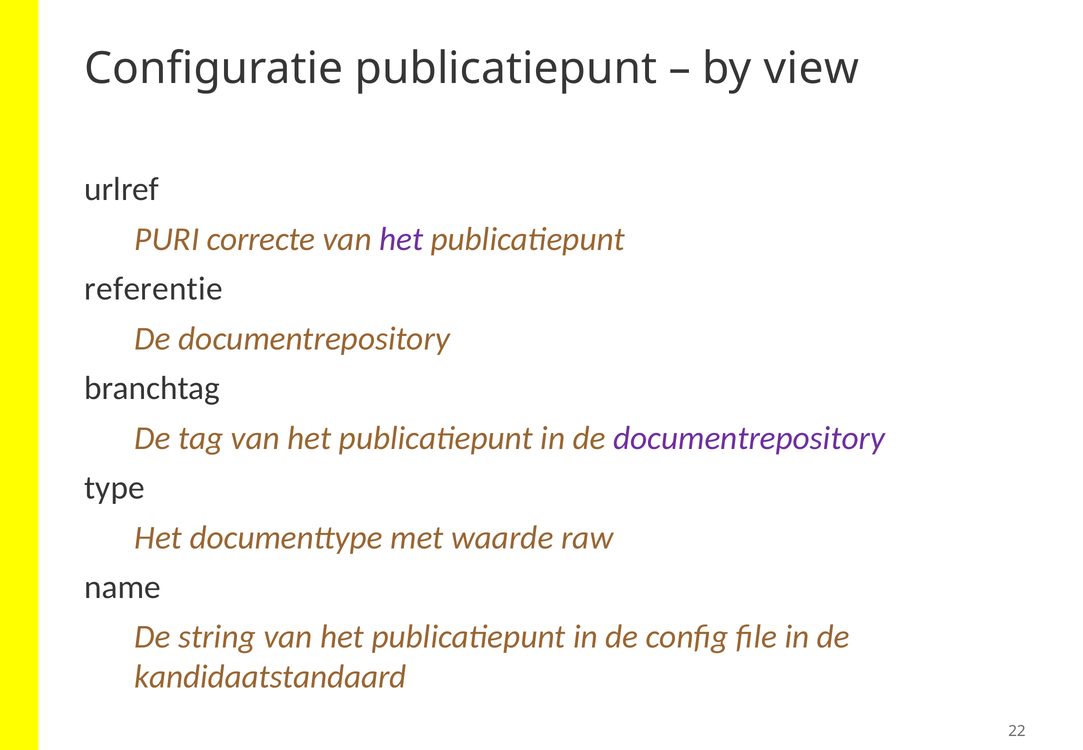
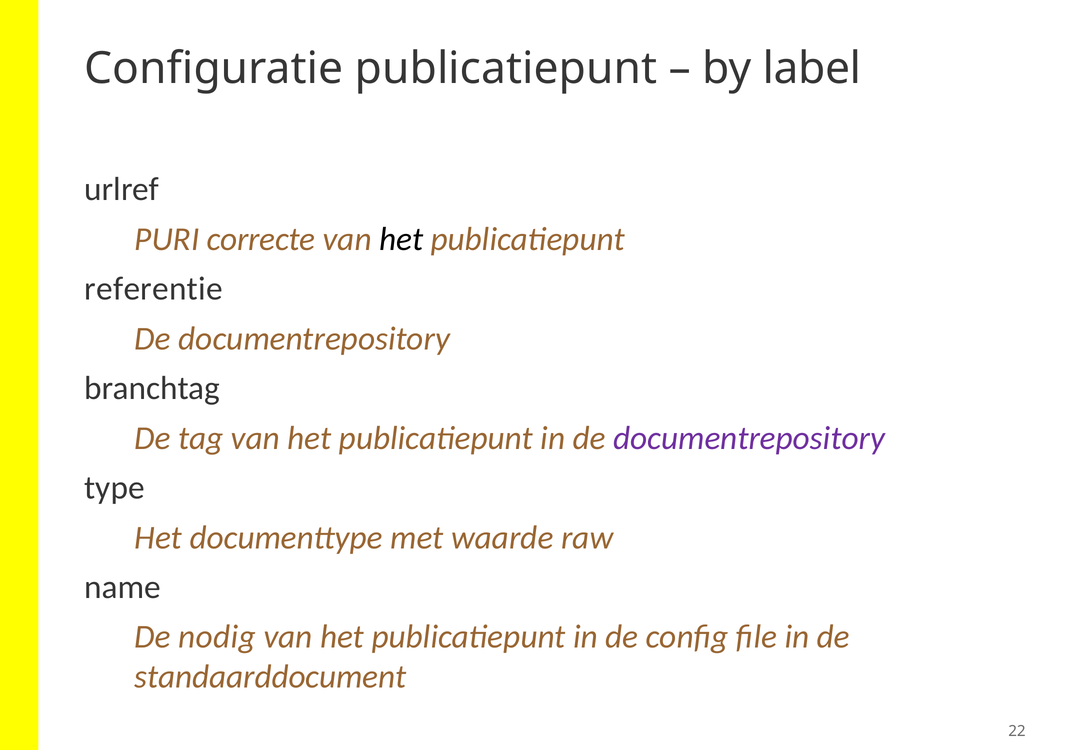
view: view -> label
het at (401, 239) colour: purple -> black
string: string -> nodig
kandidaatstandaard: kandidaatstandaard -> standaarddocument
